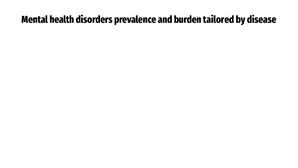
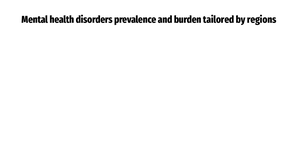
disease: disease -> regions
